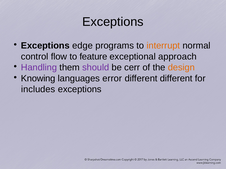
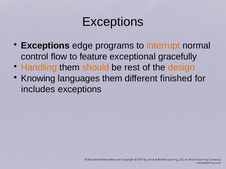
approach: approach -> gracefully
Handling colour: purple -> orange
should colour: purple -> orange
cerr: cerr -> rest
languages error: error -> them
different different: different -> finished
